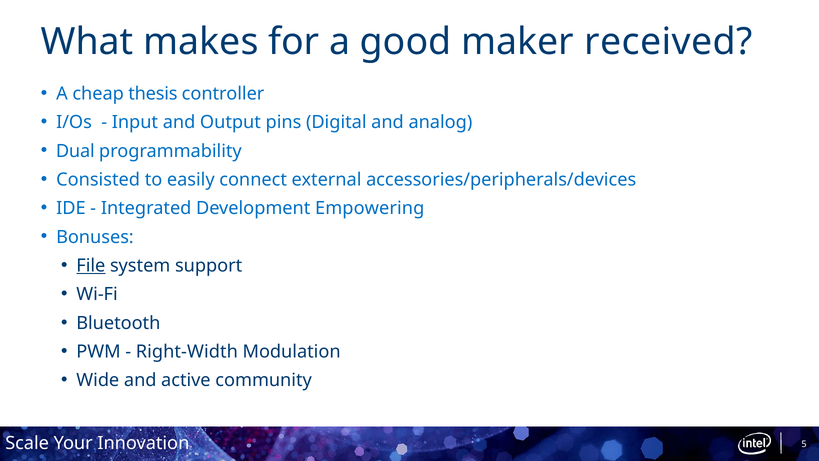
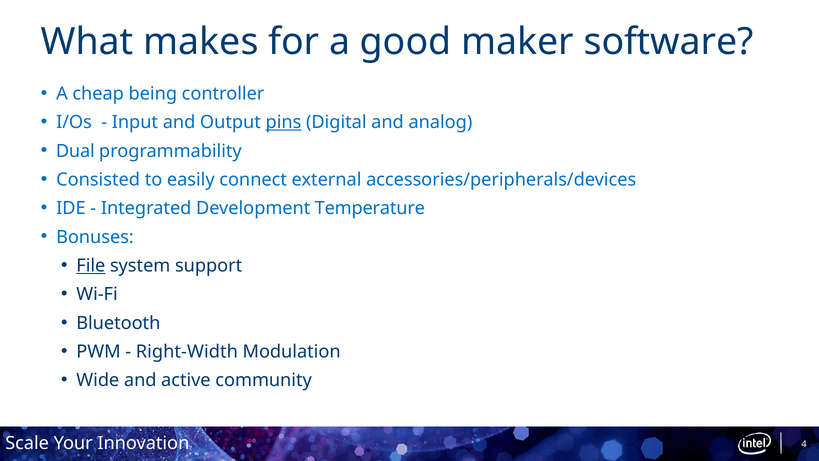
received: received -> software
thesis: thesis -> being
pins underline: none -> present
Empowering: Empowering -> Temperature
5: 5 -> 4
